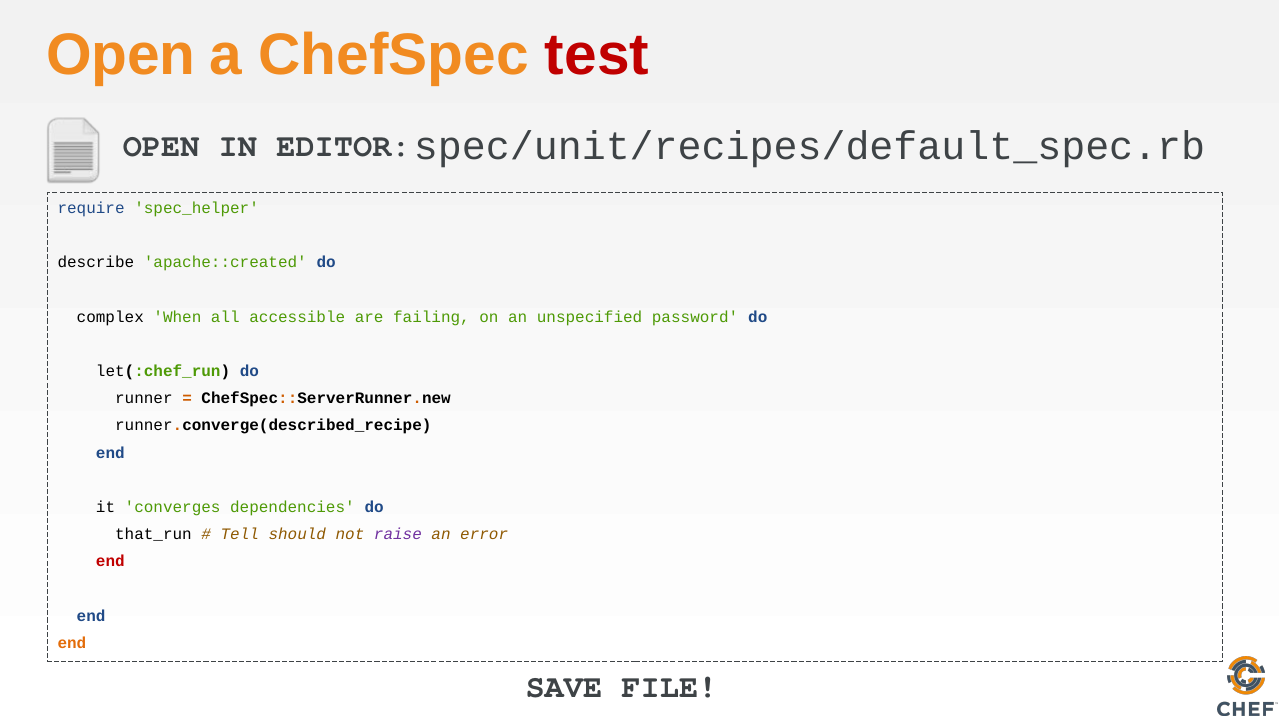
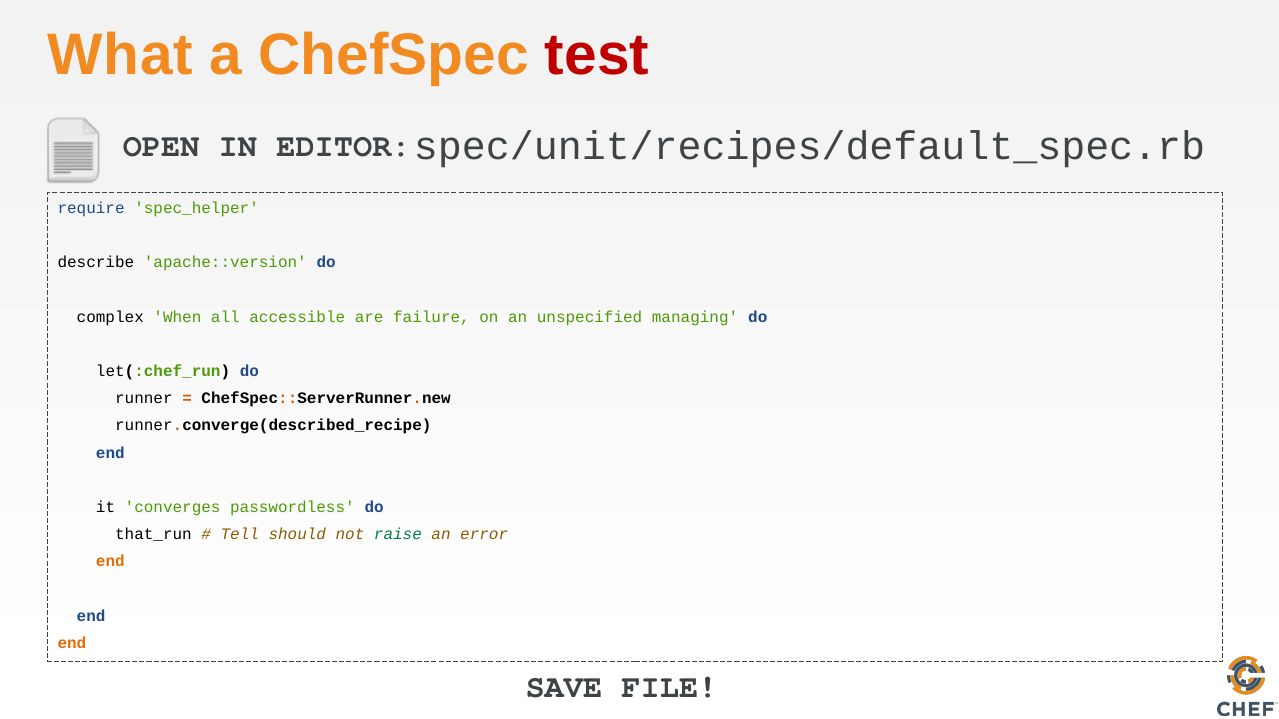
Open at (121, 55): Open -> What
apache::created: apache::created -> apache::version
failing: failing -> failure
password: password -> managing
dependencies: dependencies -> passwordless
raise colour: purple -> green
end at (110, 562) colour: red -> orange
